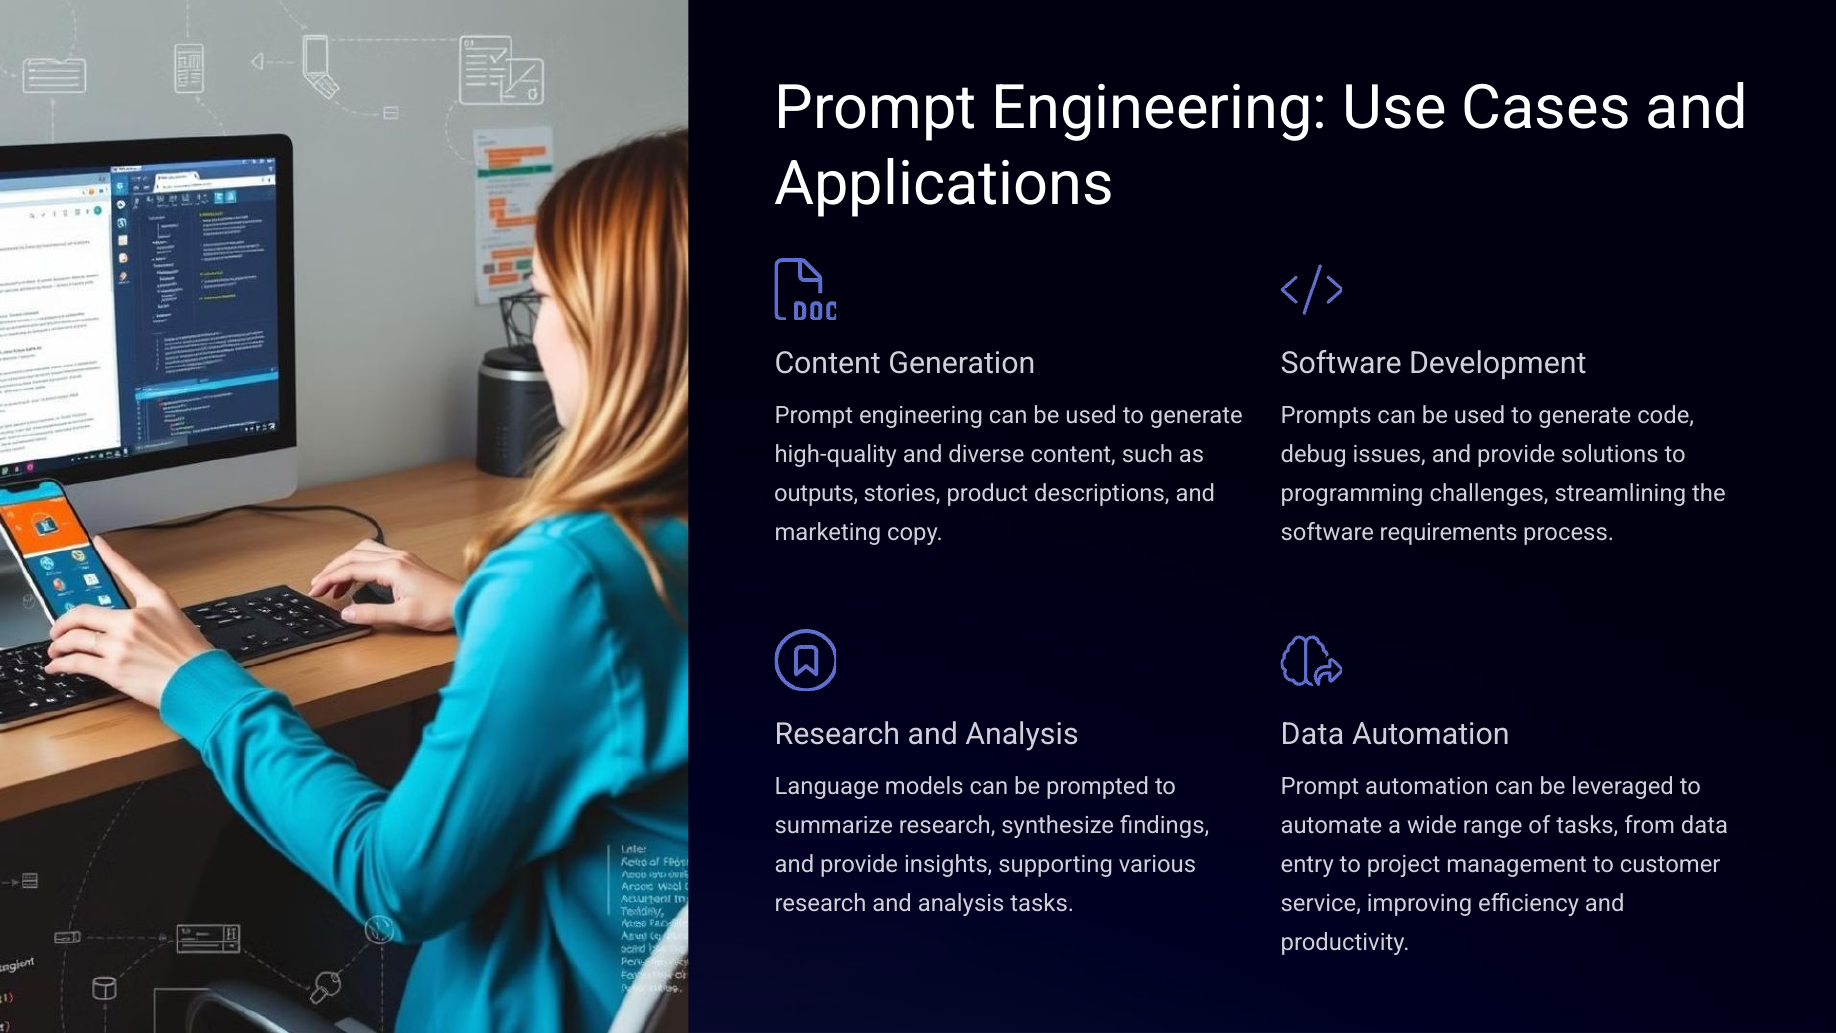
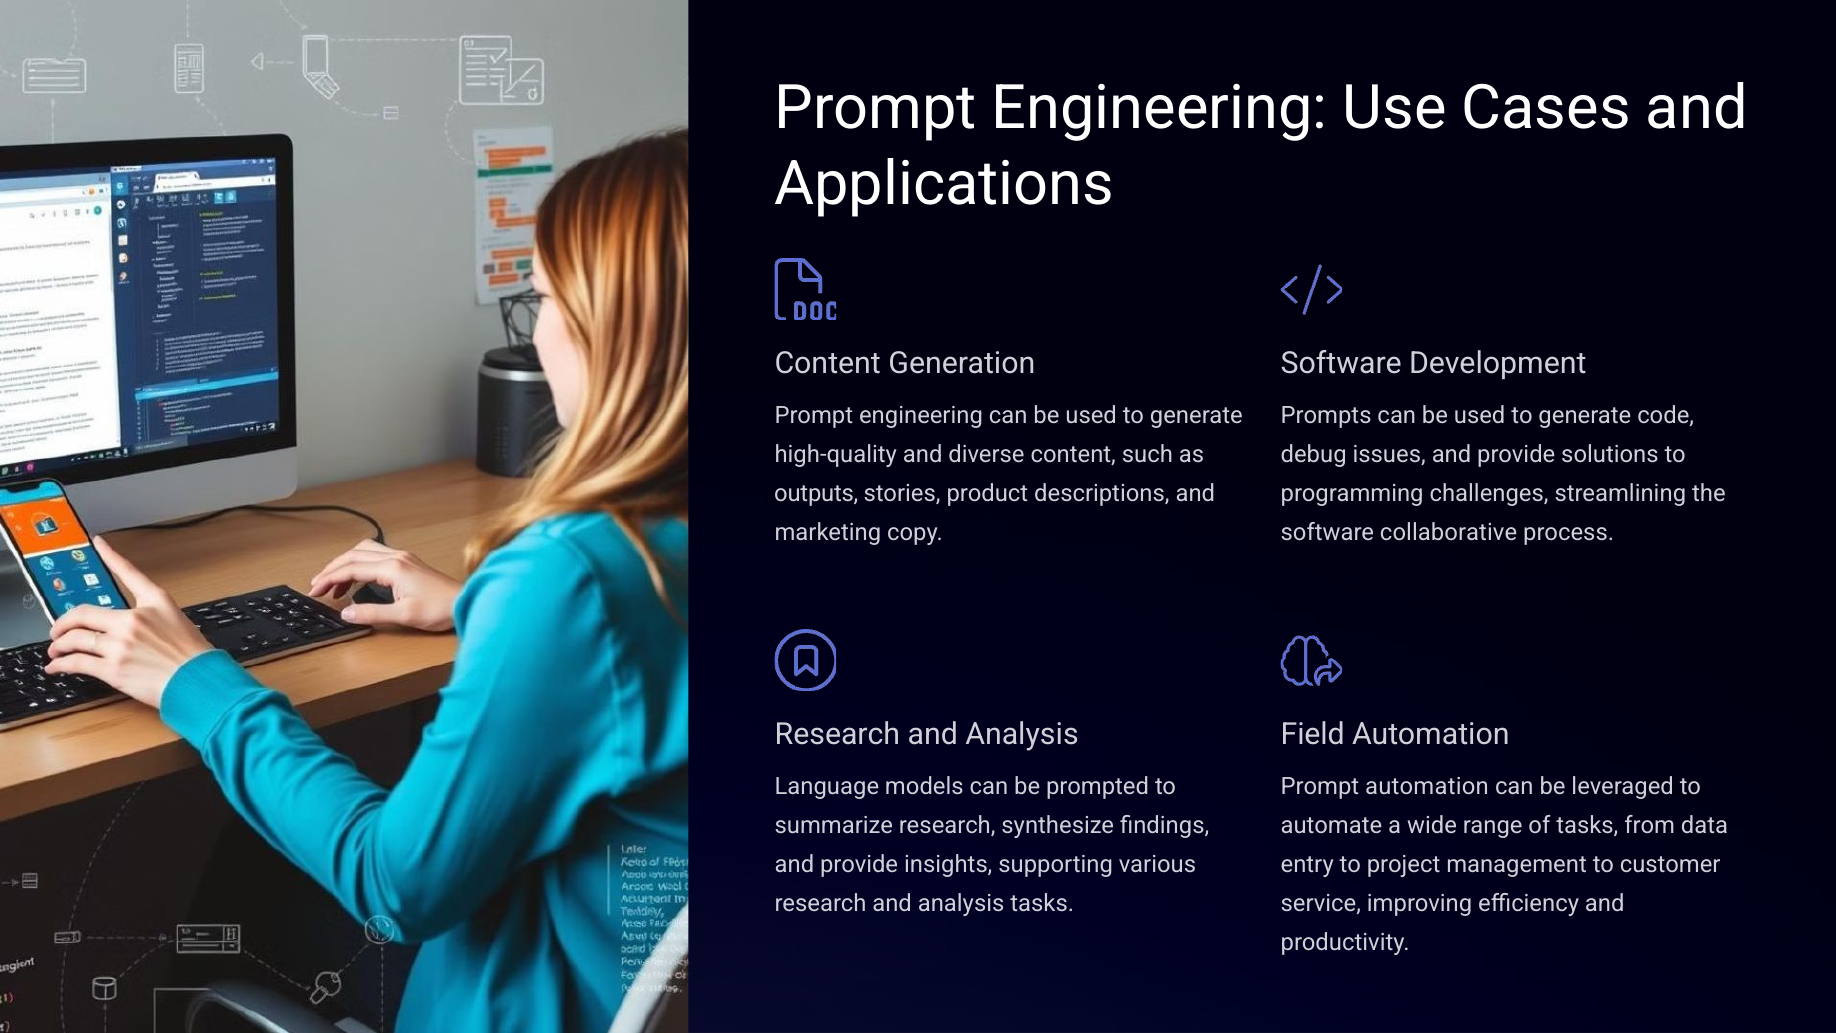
requirements: requirements -> collaborative
Data at (1312, 734): Data -> Field
